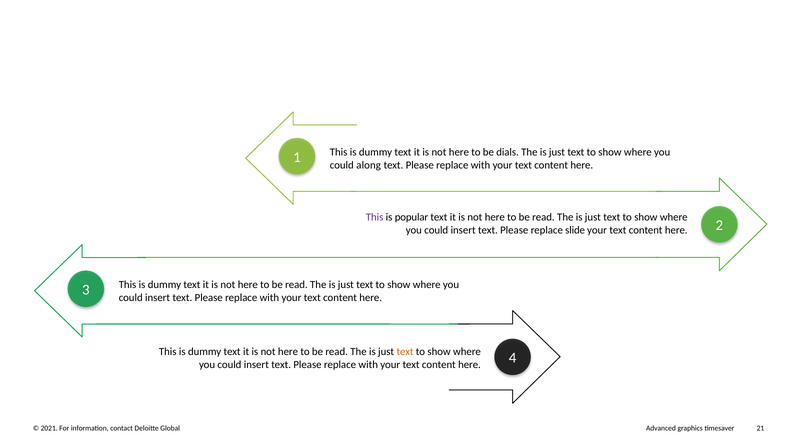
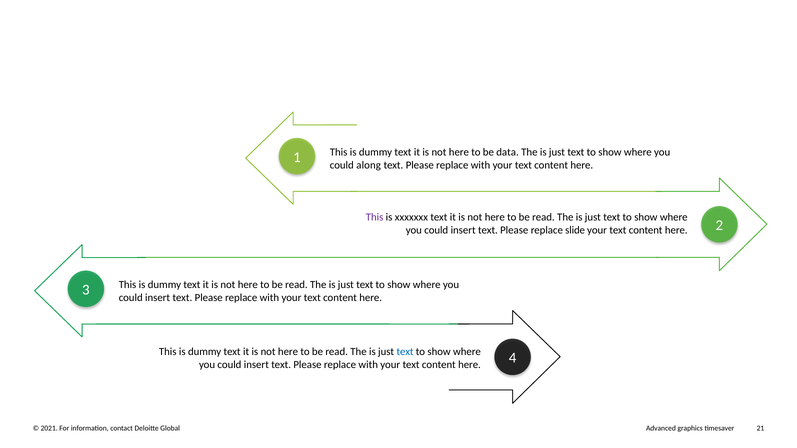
dials: dials -> data
popular: popular -> xxxxxxx
text at (405, 352) colour: orange -> blue
